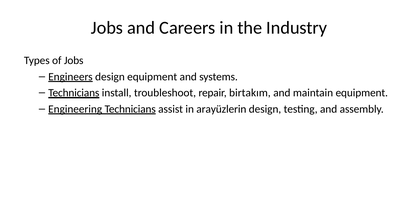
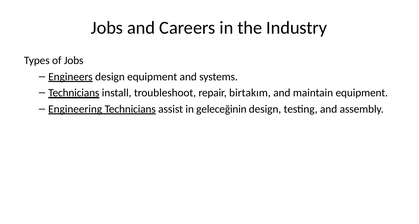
arayüzlerin: arayüzlerin -> geleceğinin
